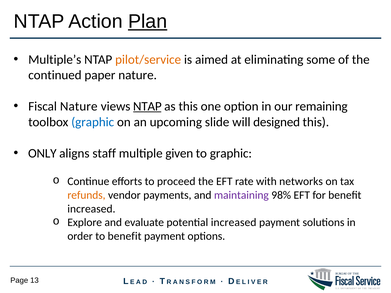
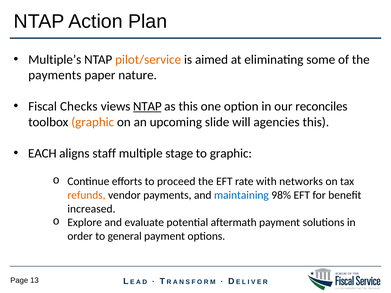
Plan underline: present -> none
continued at (55, 75): continued -> payments
Fiscal Nature: Nature -> Checks
remaining: remaining -> reconciles
graphic at (93, 122) colour: blue -> orange
designed: designed -> agencies
ONLY: ONLY -> EACH
given: given -> stage
maintaining colour: purple -> blue
potential increased: increased -> aftermath
to benefit: benefit -> general
